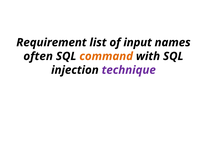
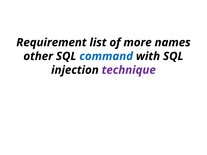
input: input -> more
often: often -> other
command colour: orange -> blue
